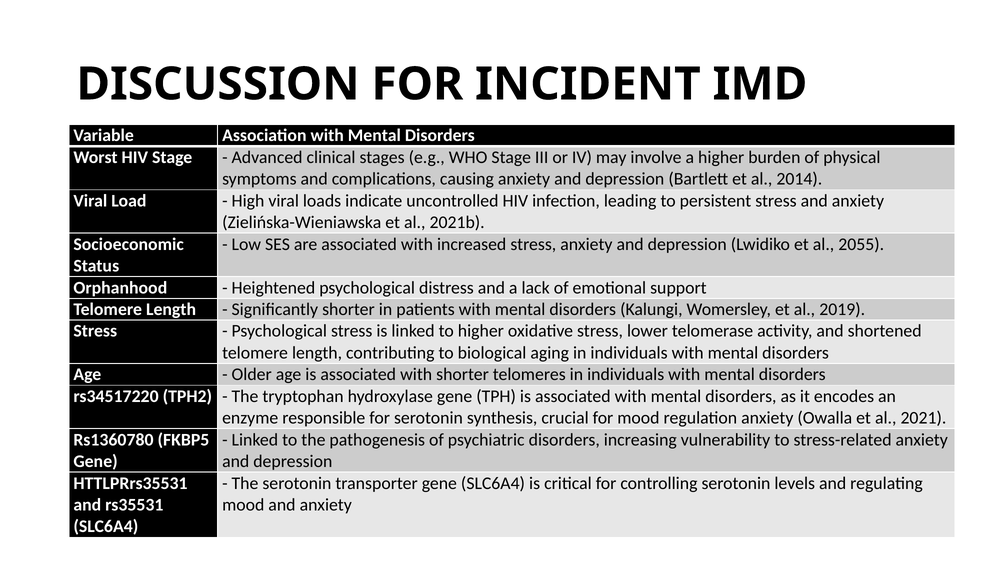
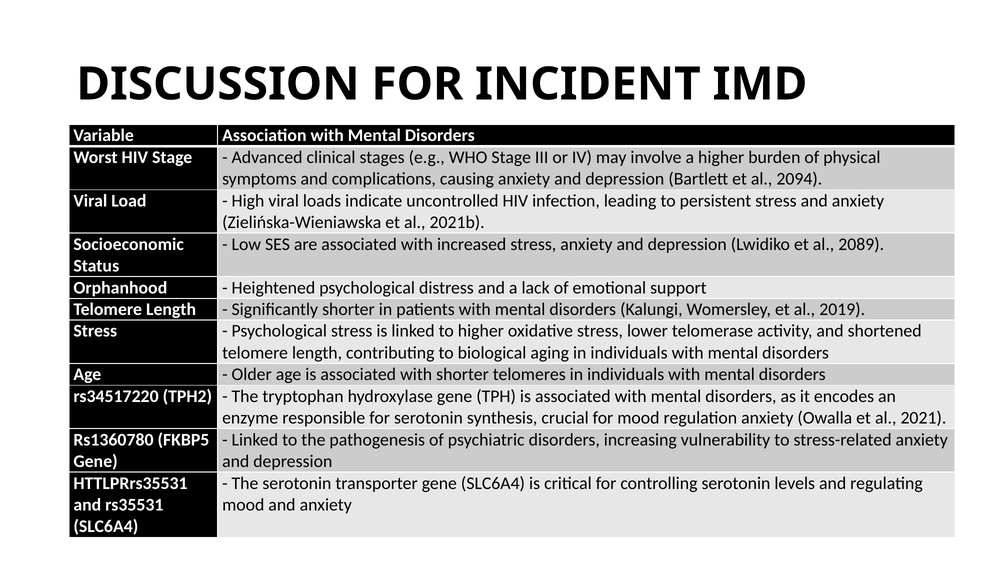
2014: 2014 -> 2094
2055: 2055 -> 2089
